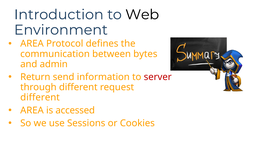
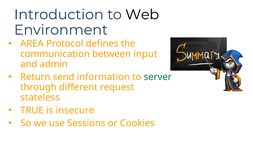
bytes: bytes -> input
server colour: red -> green
different at (40, 98): different -> stateless
AREA at (32, 111): AREA -> TRUE
accessed: accessed -> insecure
